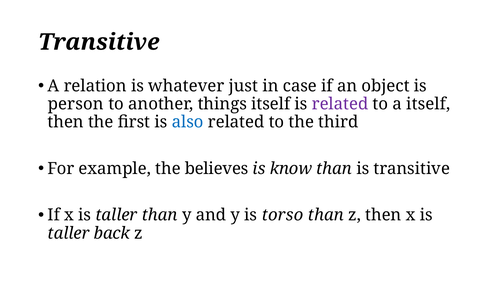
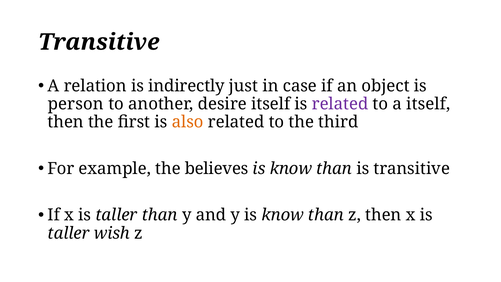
whatever: whatever -> indirectly
things: things -> desire
also colour: blue -> orange
y is torso: torso -> know
back: back -> wish
